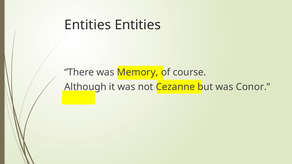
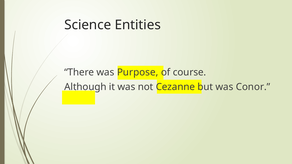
Entities at (88, 25): Entities -> Science
Memory: Memory -> Purpose
